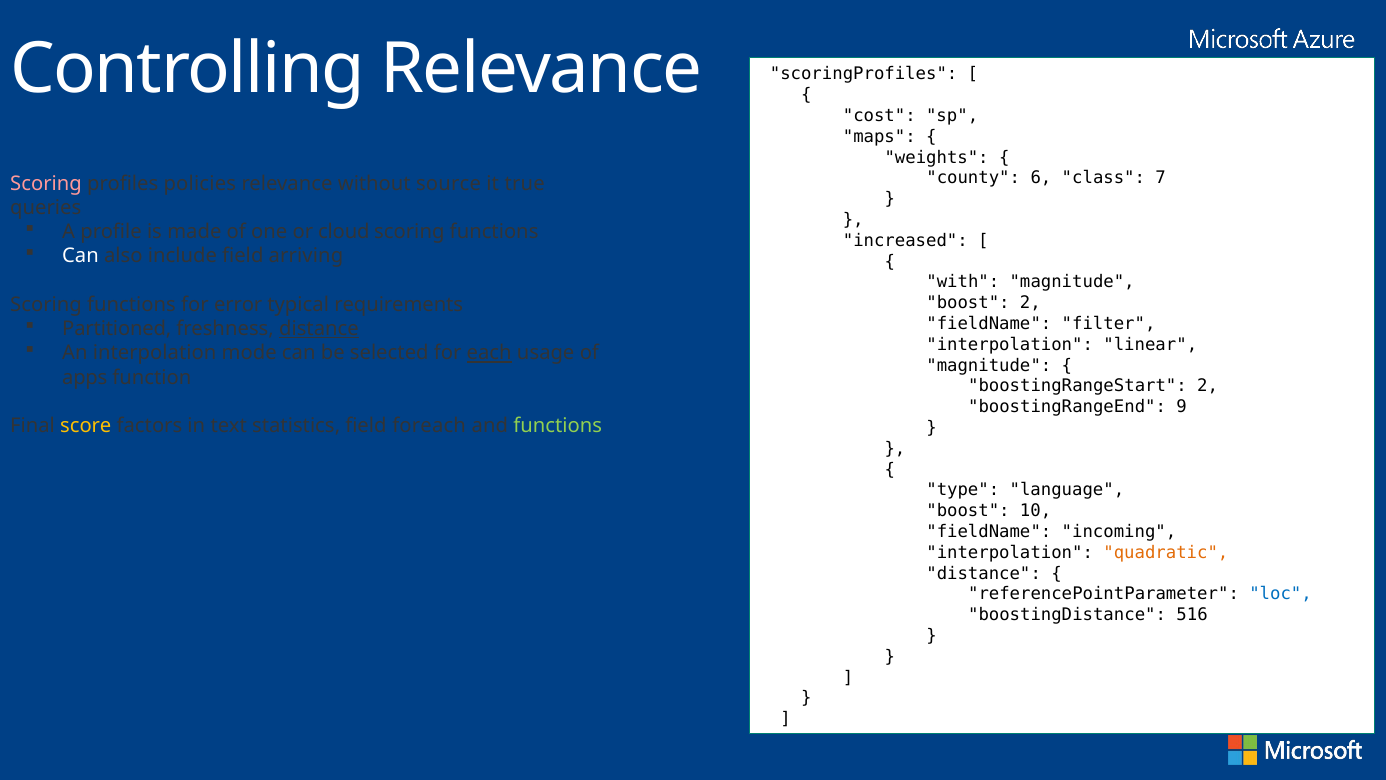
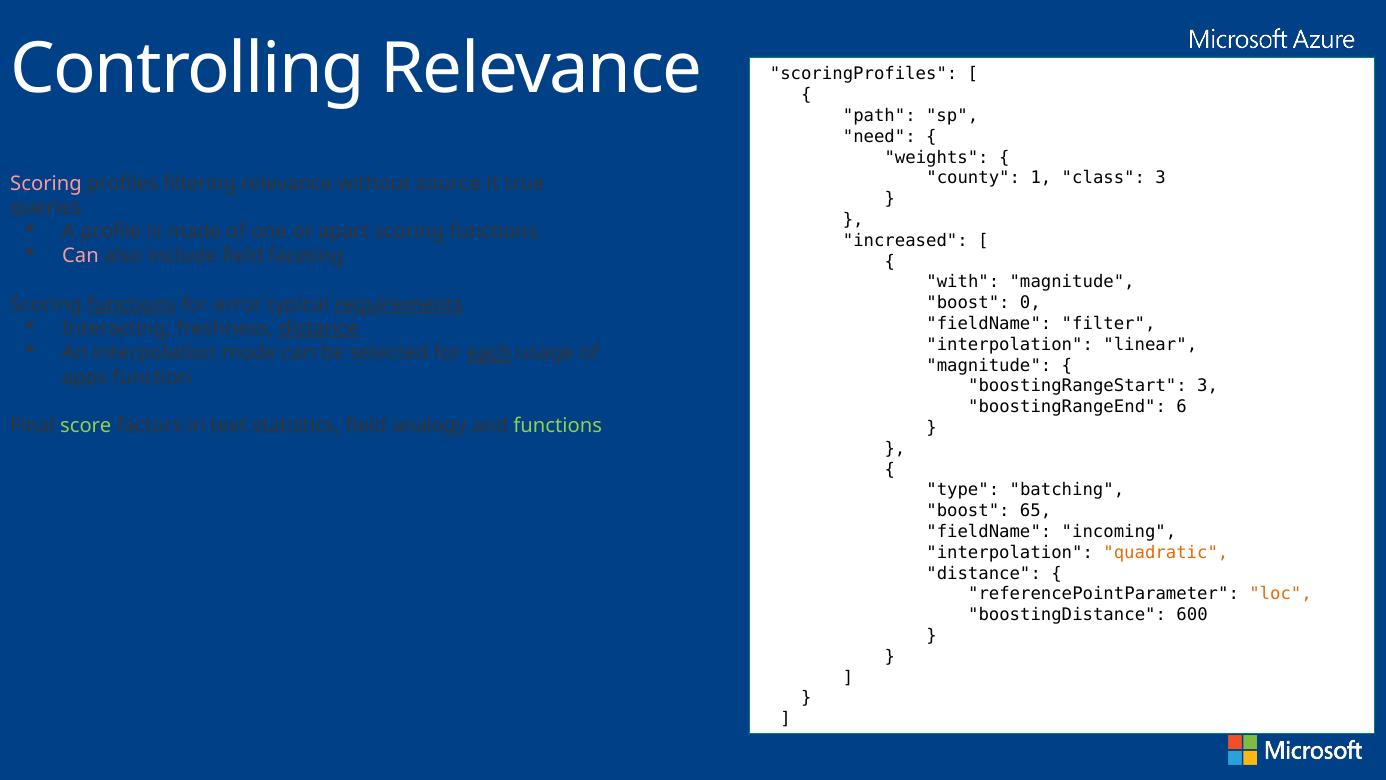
cost: cost -> path
maps: maps -> need
6: 6 -> 1
class 7: 7 -> 3
policies: policies -> filtering
cloud: cloud -> apart
Can at (80, 256) colour: white -> pink
arriving: arriving -> faceting
boost 2: 2 -> 0
functions at (131, 305) underline: none -> present
requirements underline: none -> present
Partitioned: Partitioned -> Interacting
boostingRangeStart 2: 2 -> 3
9: 9 -> 6
score colour: yellow -> light green
foreach: foreach -> analogy
language: language -> batching
10: 10 -> 65
loc colour: blue -> orange
516: 516 -> 600
